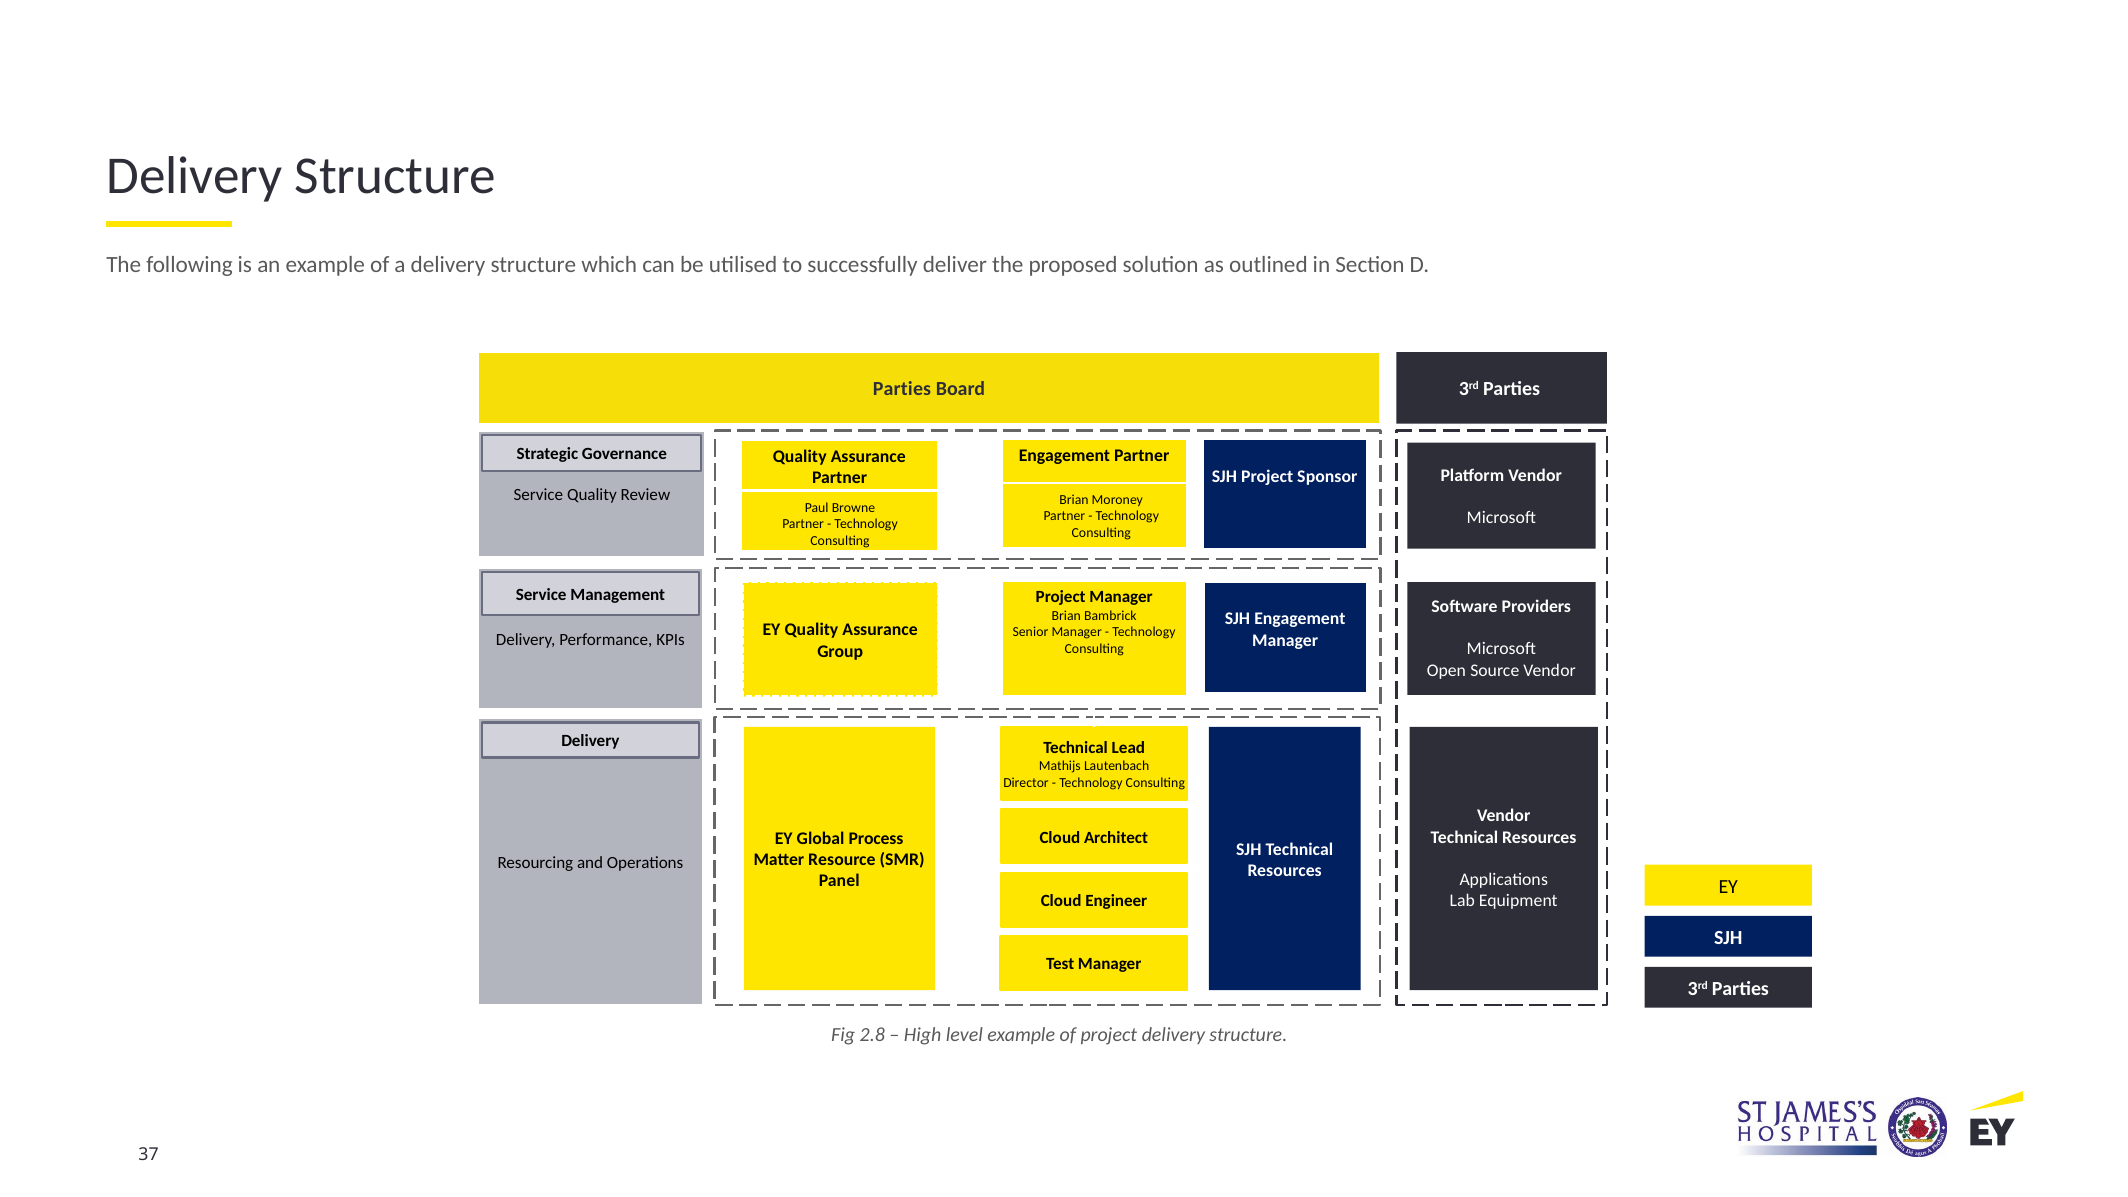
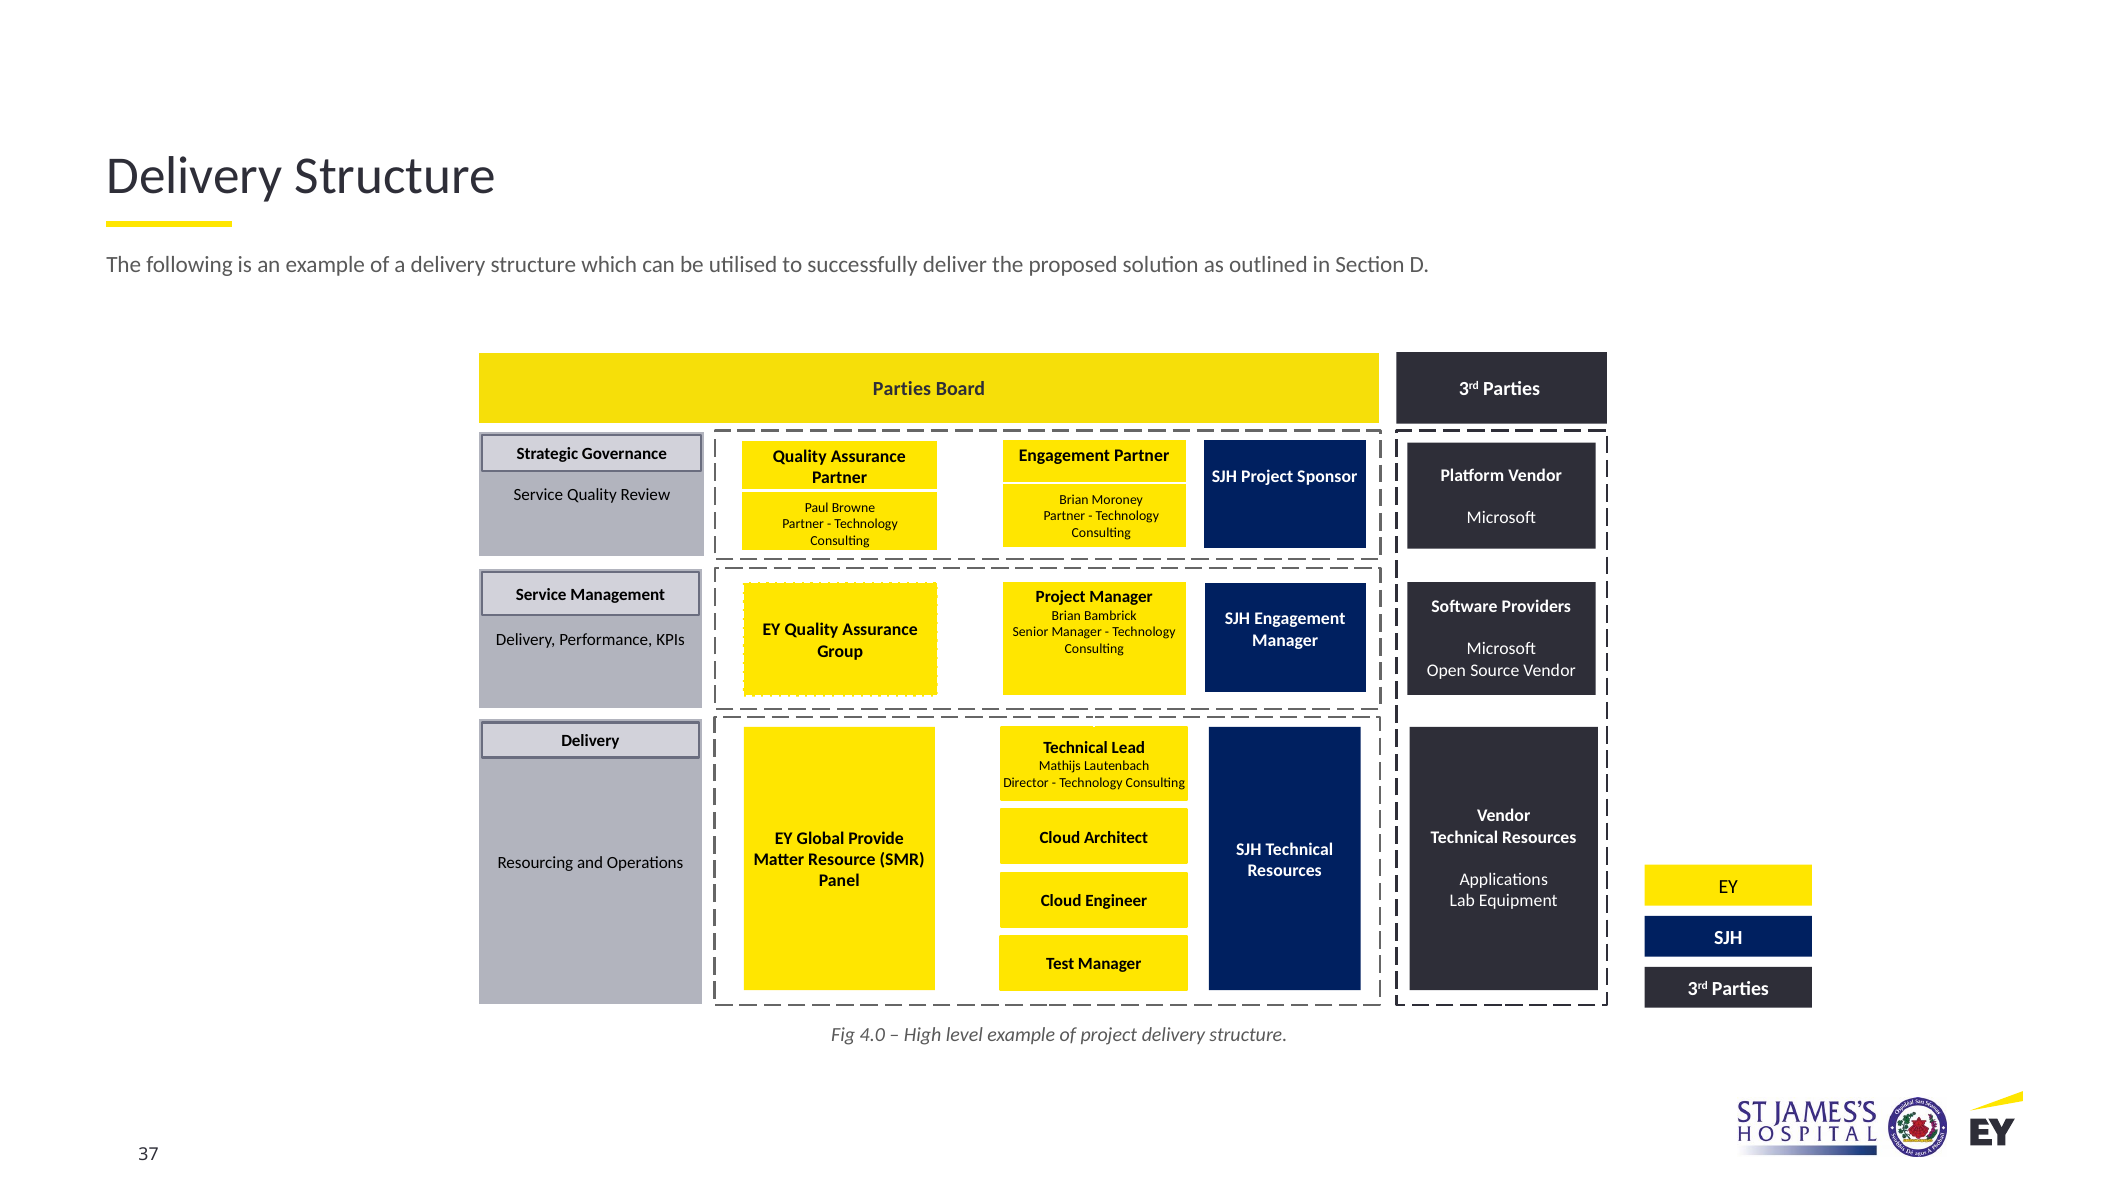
Process: Process -> Provide
2.8: 2.8 -> 4.0
